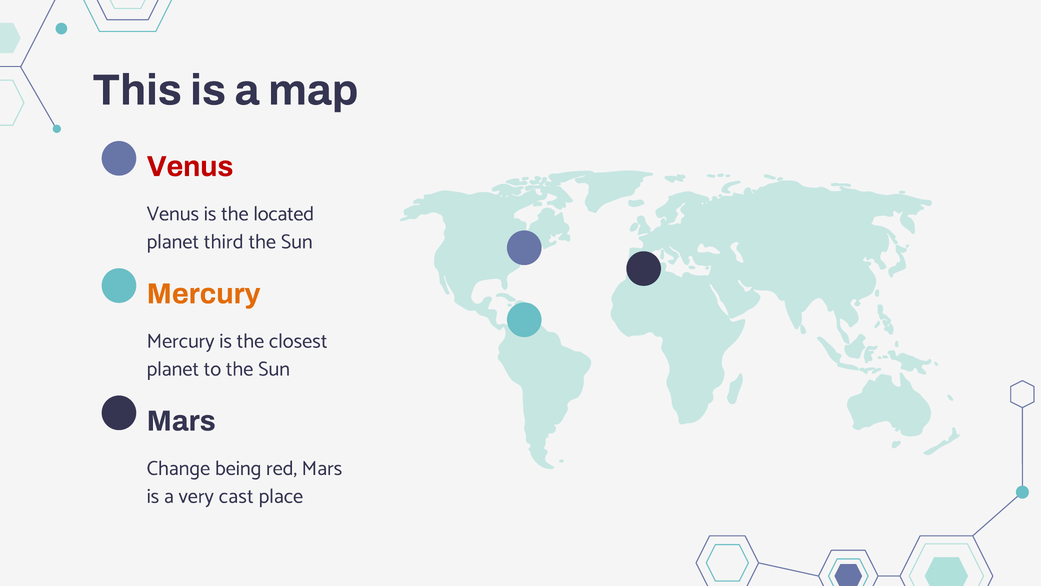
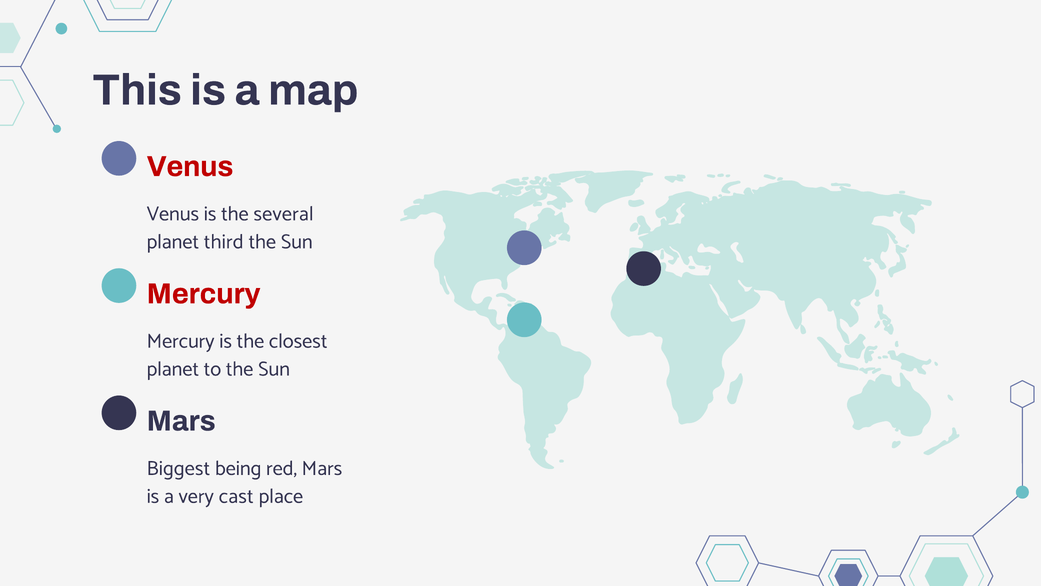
located: located -> several
Mercury at (204, 294) colour: orange -> red
Change: Change -> Biggest
